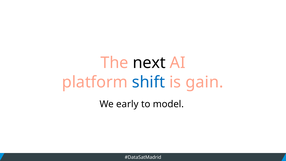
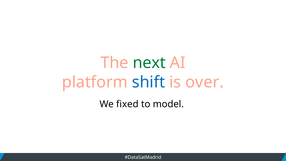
next colour: black -> green
gain: gain -> over
early: early -> fixed
